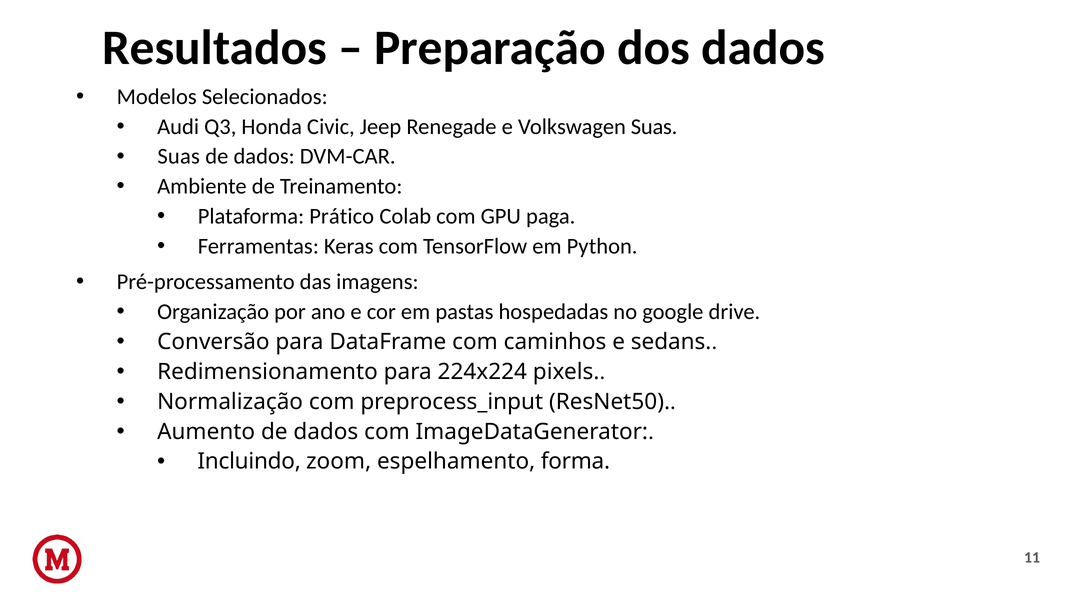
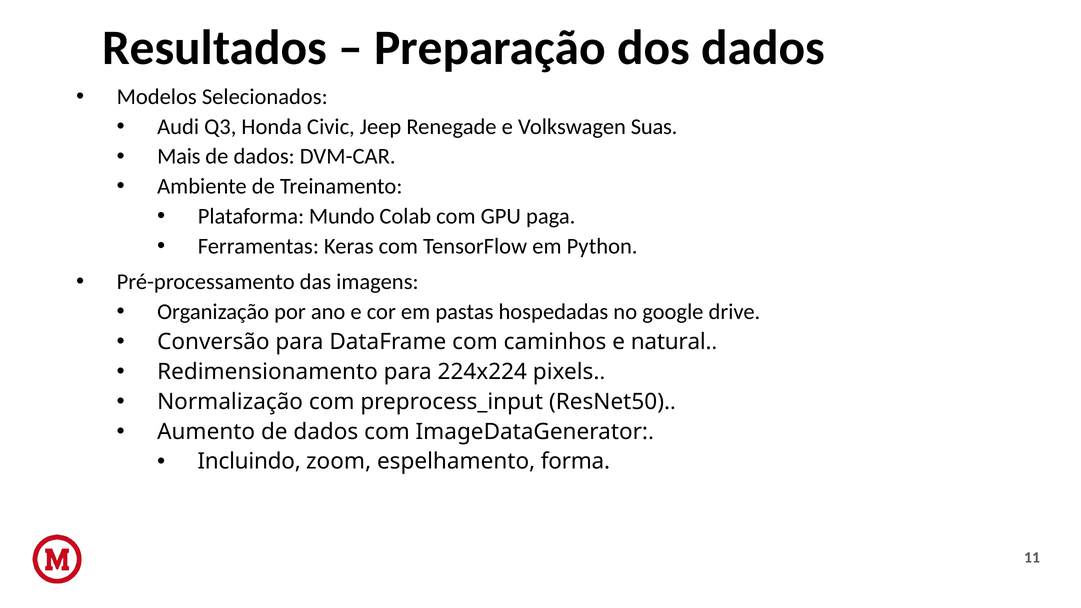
Suas at (179, 157): Suas -> Mais
Prático: Prático -> Mundo
sedans: sedans -> natural
